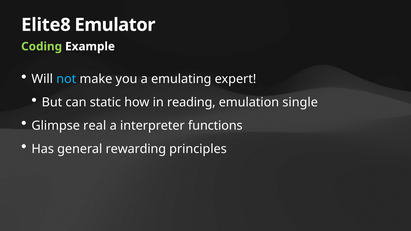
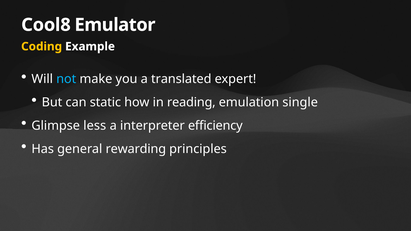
Elite8: Elite8 -> Cool8
Coding colour: light green -> yellow
emulating: emulating -> translated
real: real -> less
functions: functions -> efficiency
